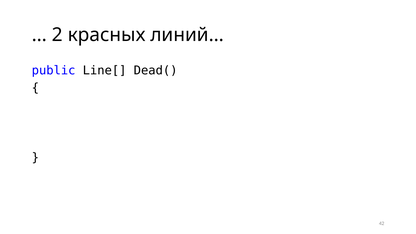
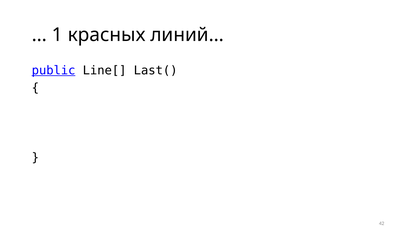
2: 2 -> 1
public underline: none -> present
Dead(: Dead( -> Last(
